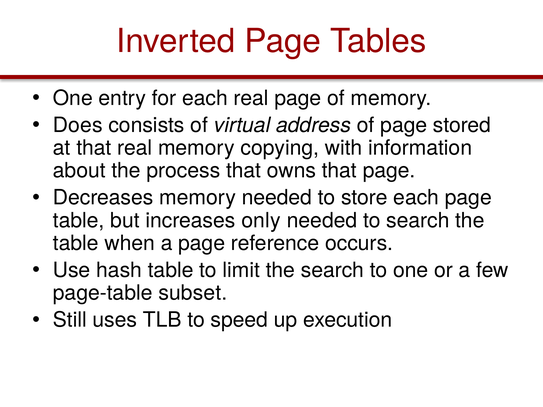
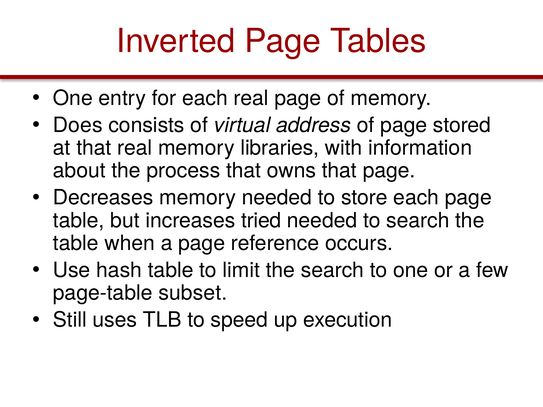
copying: copying -> libraries
only: only -> tried
